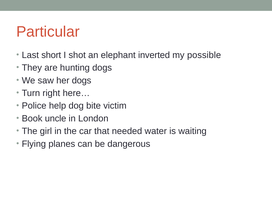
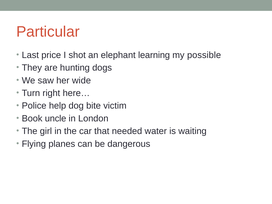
short: short -> price
inverted: inverted -> learning
her dogs: dogs -> wide
